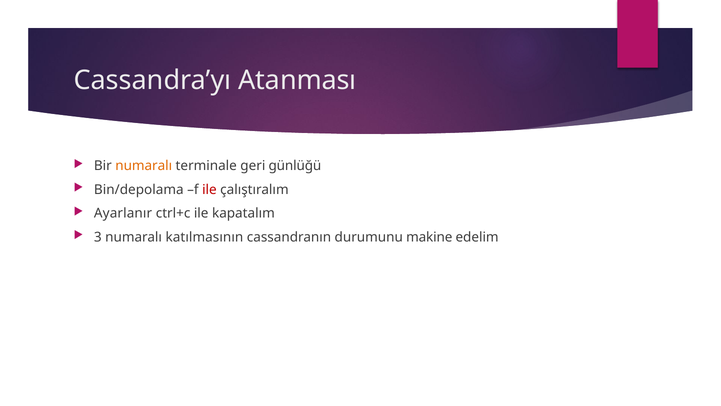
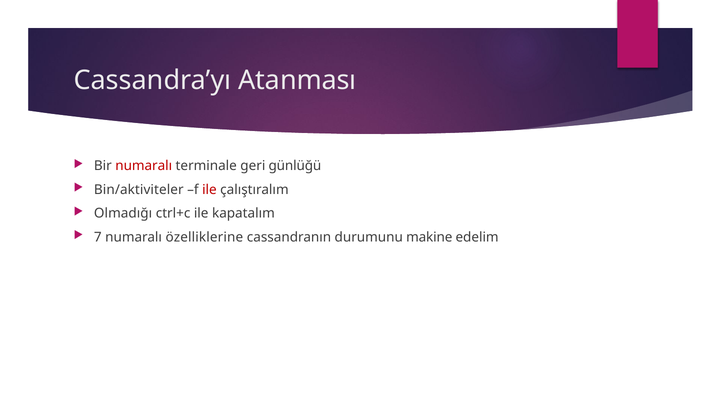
numaralı at (144, 166) colour: orange -> red
Bin/depolama: Bin/depolama -> Bin/aktiviteler
Ayarlanır: Ayarlanır -> Olmadığı
3: 3 -> 7
katılmasının: katılmasının -> özelliklerine
